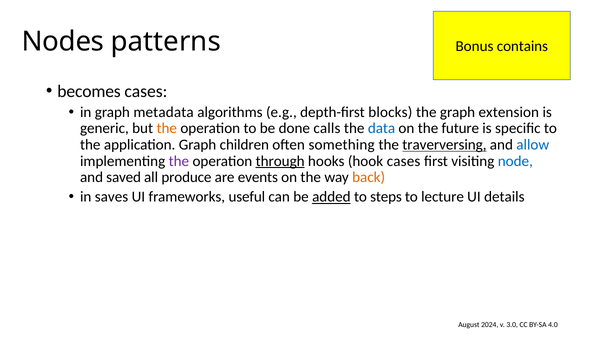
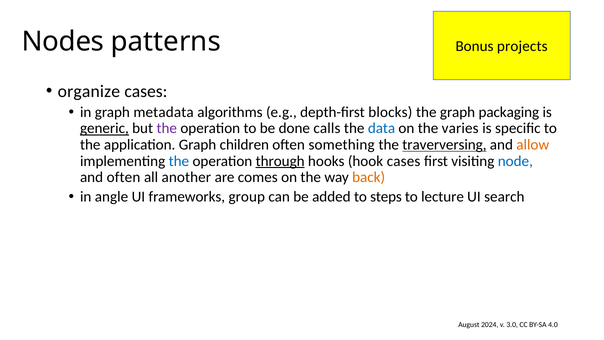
contains: contains -> projects
becomes: becomes -> organize
extension: extension -> packaging
generic underline: none -> present
the at (167, 128) colour: orange -> purple
future: future -> varies
allow colour: blue -> orange
the at (179, 161) colour: purple -> blue
and saved: saved -> often
produce: produce -> another
events: events -> comes
saves: saves -> angle
useful: useful -> group
added underline: present -> none
details: details -> search
